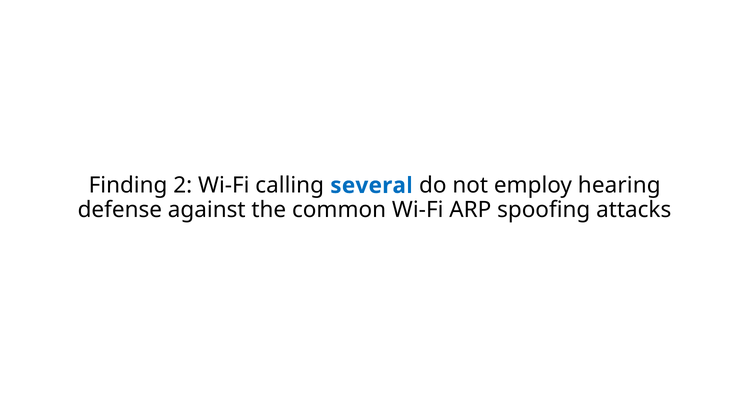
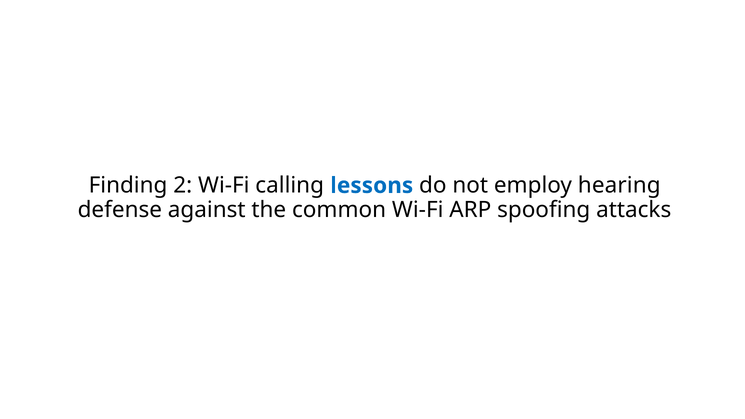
several: several -> lessons
